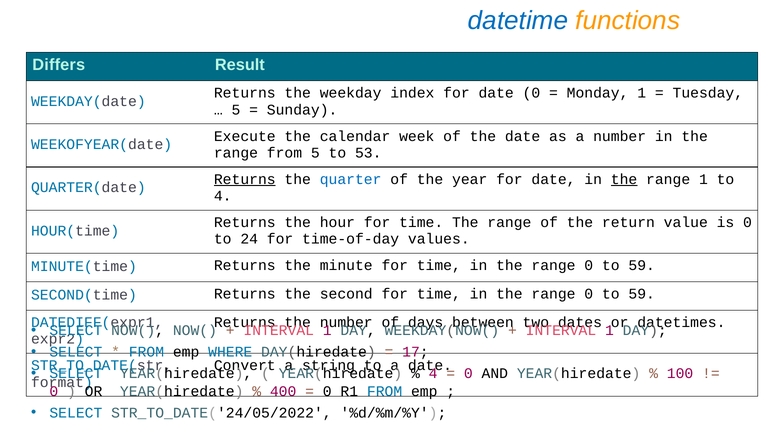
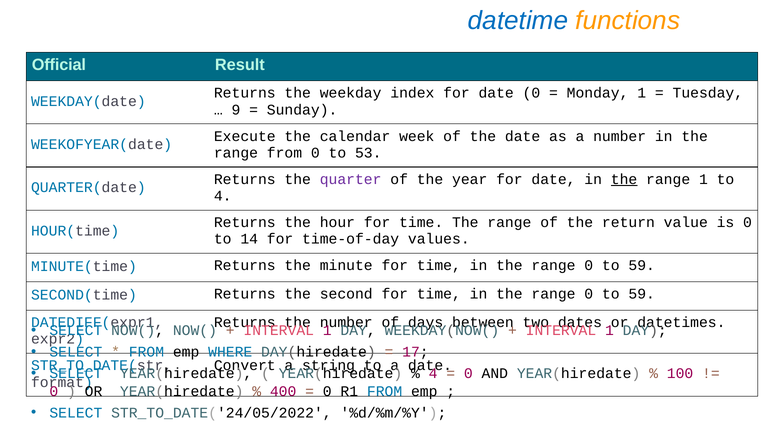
Differs: Differs -> Official
5 at (236, 110): 5 -> 9
from 5: 5 -> 0
Returns at (245, 179) underline: present -> none
quarter colour: blue -> purple
24: 24 -> 14
